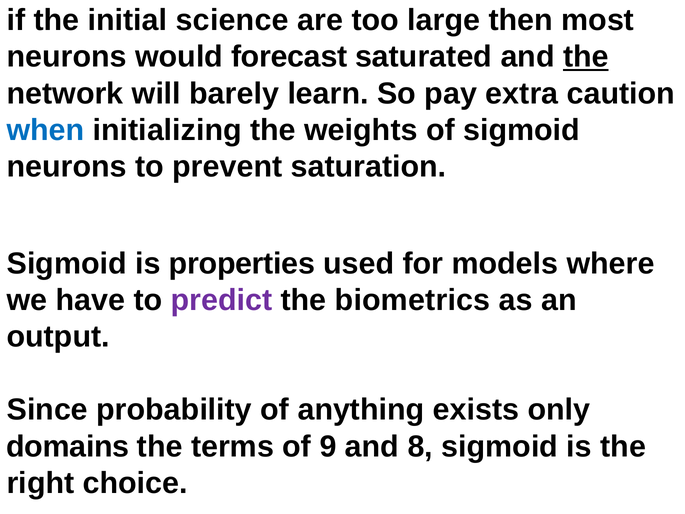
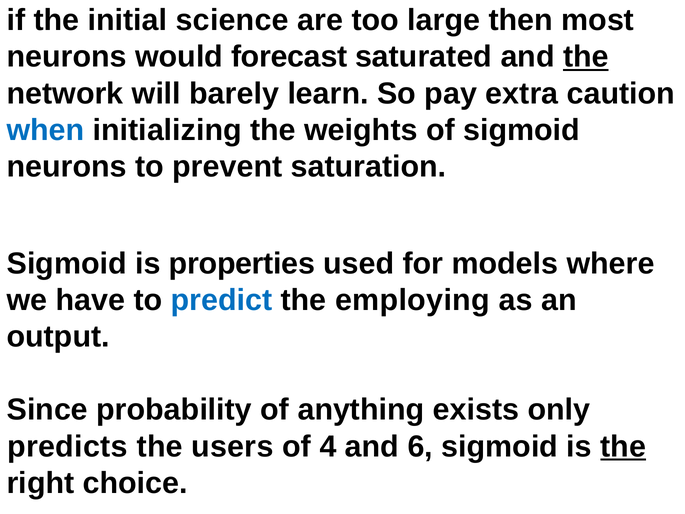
predict colour: purple -> blue
biometrics: biometrics -> employing
domains: domains -> predicts
terms: terms -> users
9: 9 -> 4
8: 8 -> 6
the at (623, 446) underline: none -> present
